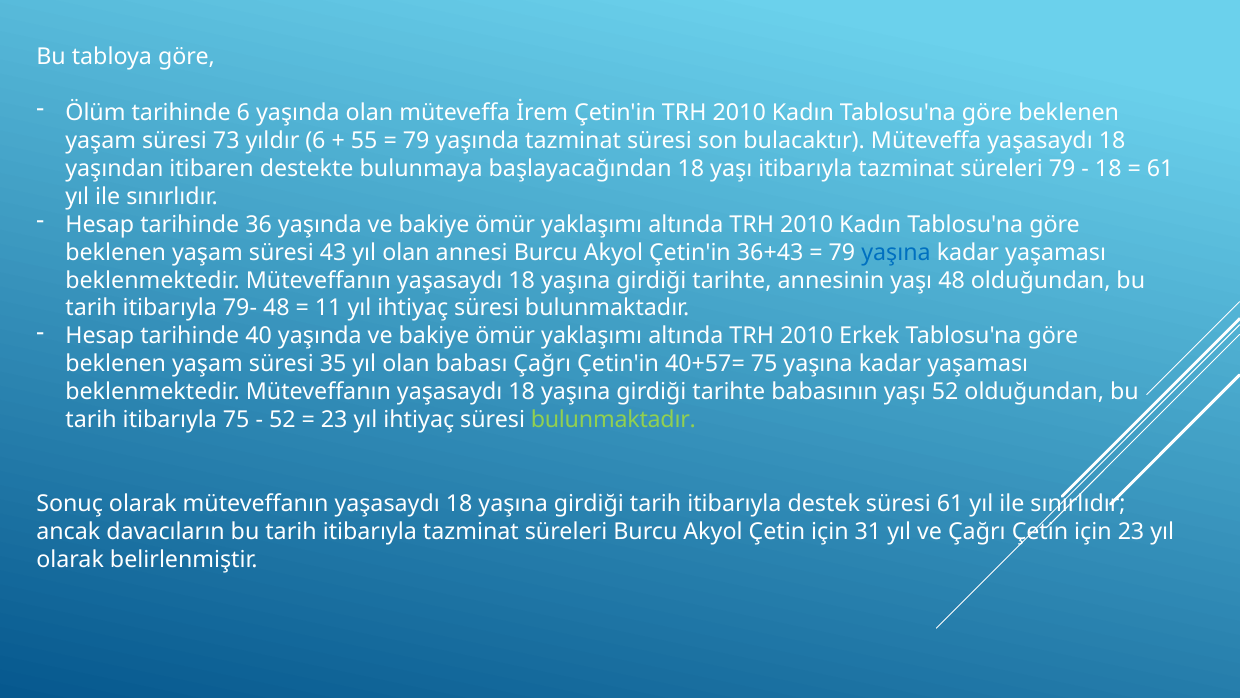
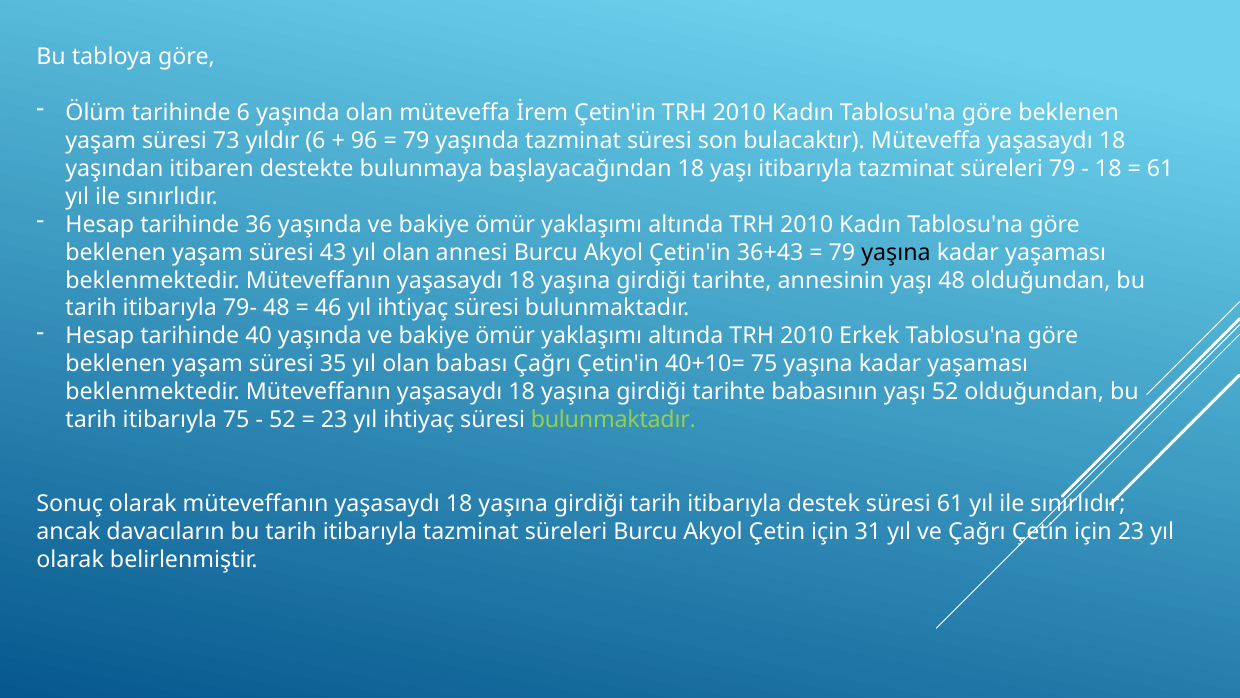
55: 55 -> 96
yaşına at (896, 252) colour: blue -> black
11: 11 -> 46
40+57=: 40+57= -> 40+10=
